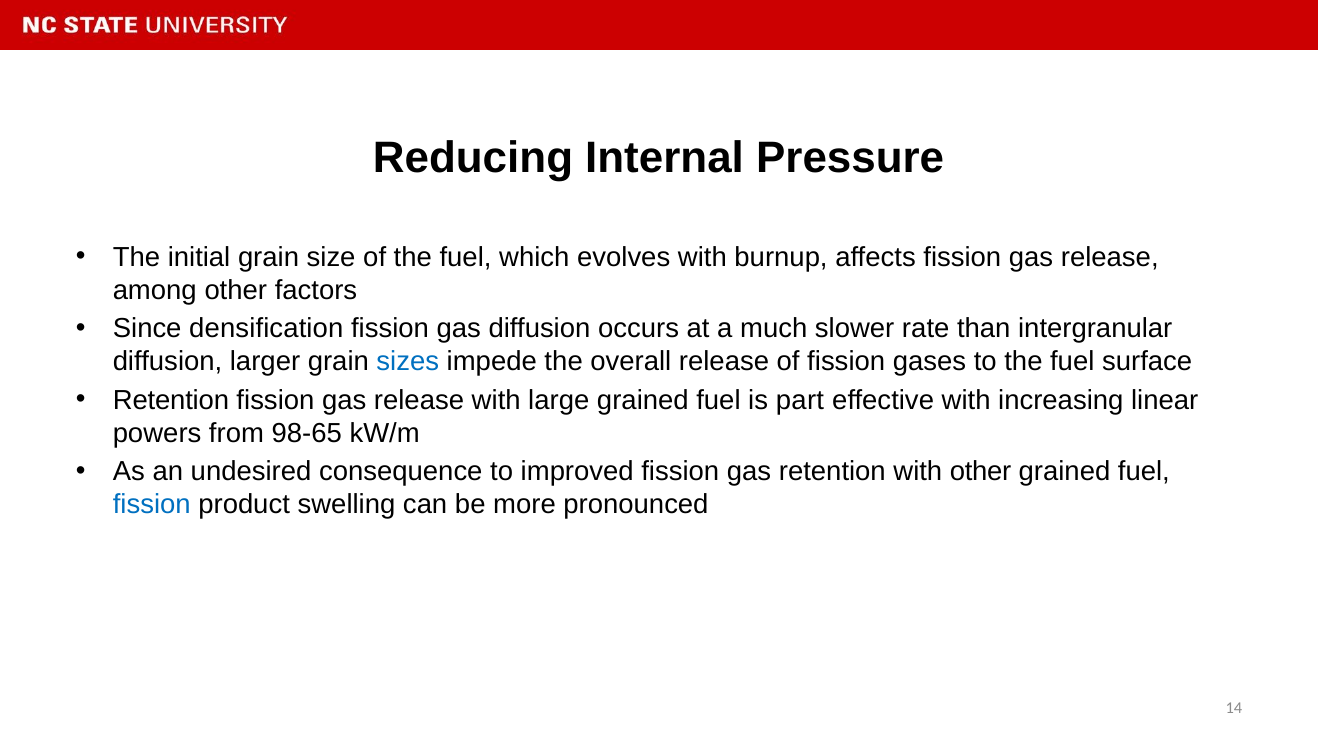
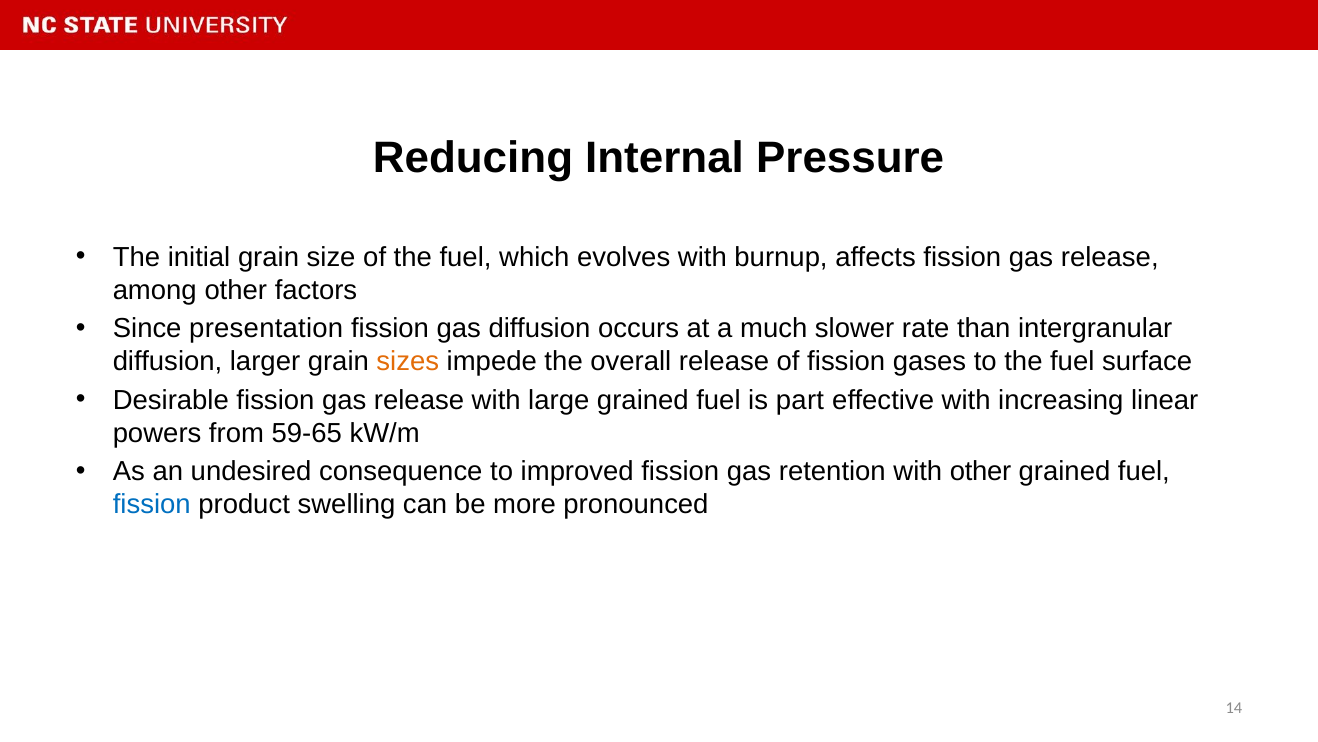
densification: densification -> presentation
sizes colour: blue -> orange
Retention at (171, 400): Retention -> Desirable
98-65: 98-65 -> 59-65
